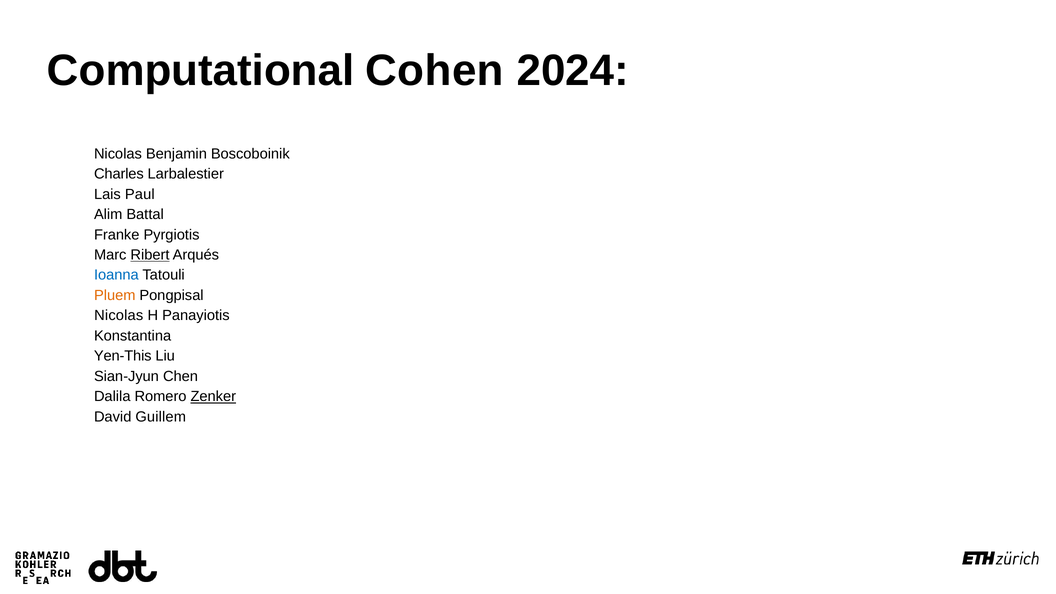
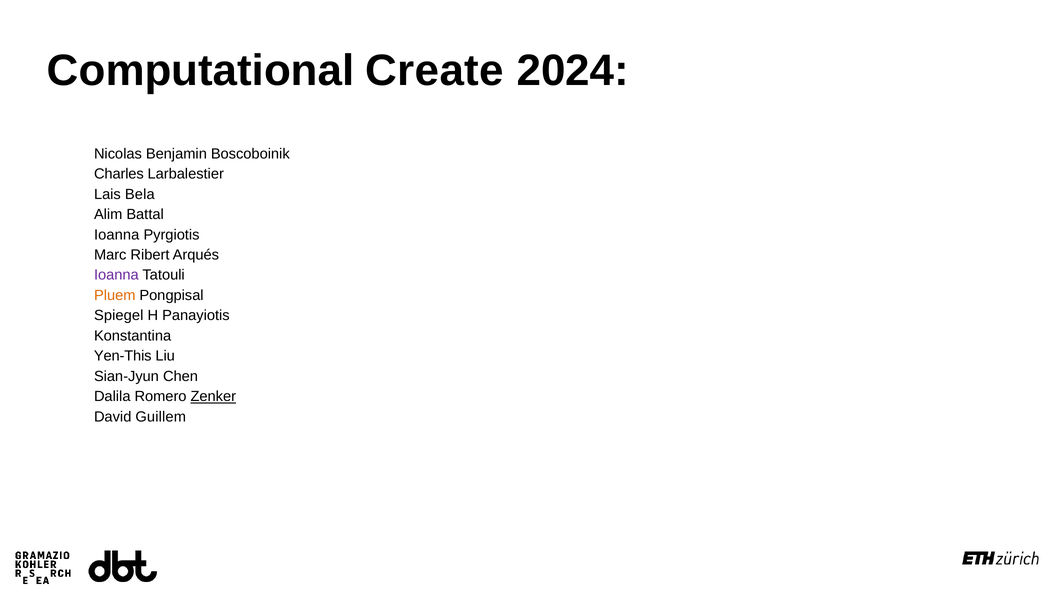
Cohen: Cohen -> Create
Paul: Paul -> Bela
Franke at (117, 235): Franke -> Ioanna
Ribert underline: present -> none
Ioanna at (116, 275) colour: blue -> purple
Nicolas at (119, 316): Nicolas -> Spiegel
